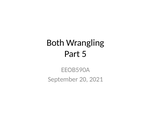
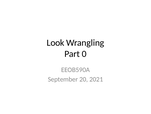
Both: Both -> Look
5: 5 -> 0
